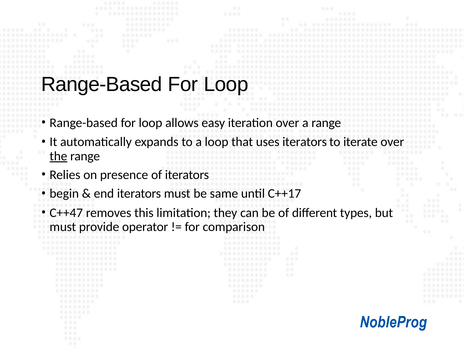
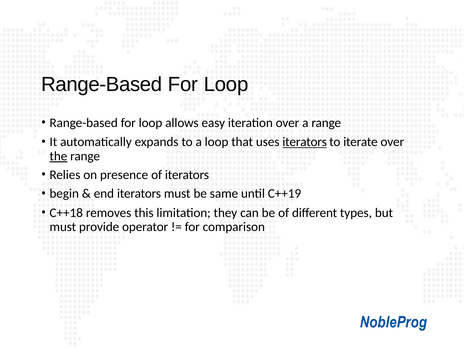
iterators at (305, 142) underline: none -> present
C++17: C++17 -> C++19
C++47: C++47 -> C++18
